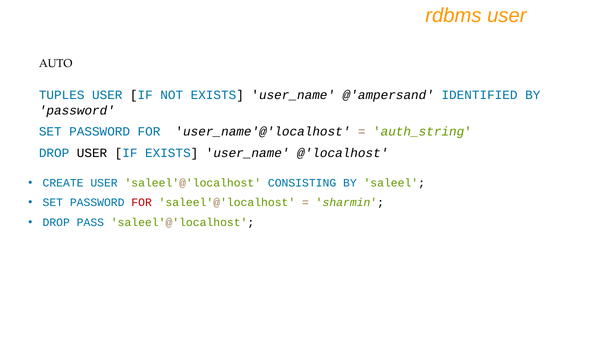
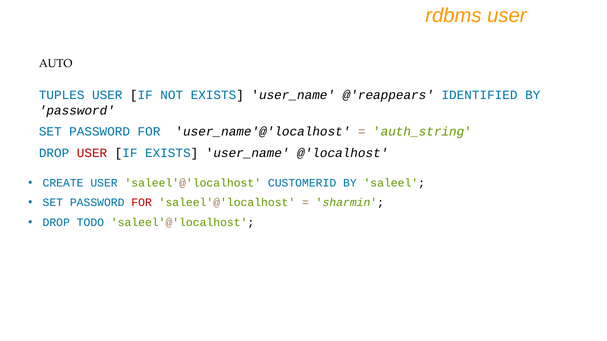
@'ampersand: @'ampersand -> @'reappears
USER at (92, 153) colour: black -> red
CONSISTING: CONSISTING -> CUSTOMERID
PASS: PASS -> TODO
